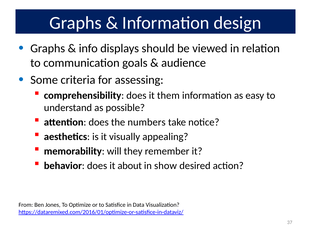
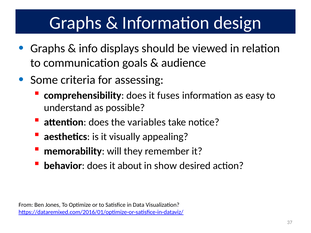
them: them -> fuses
numbers: numbers -> variables
